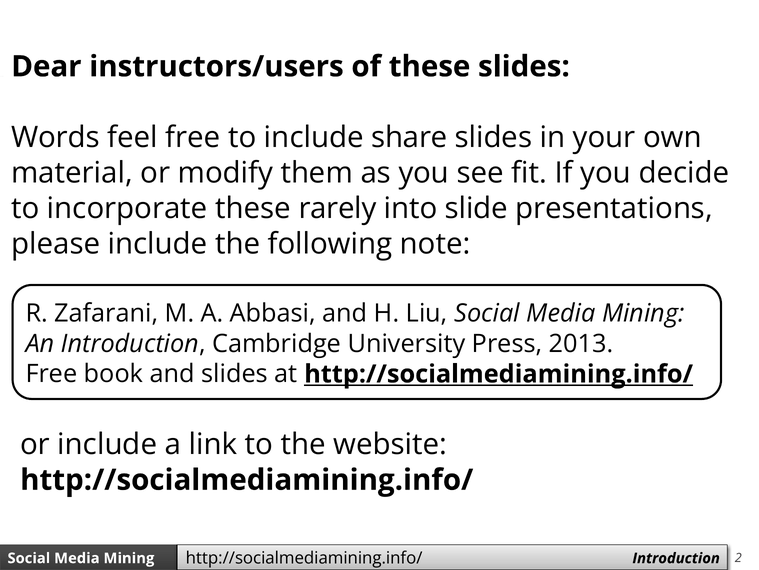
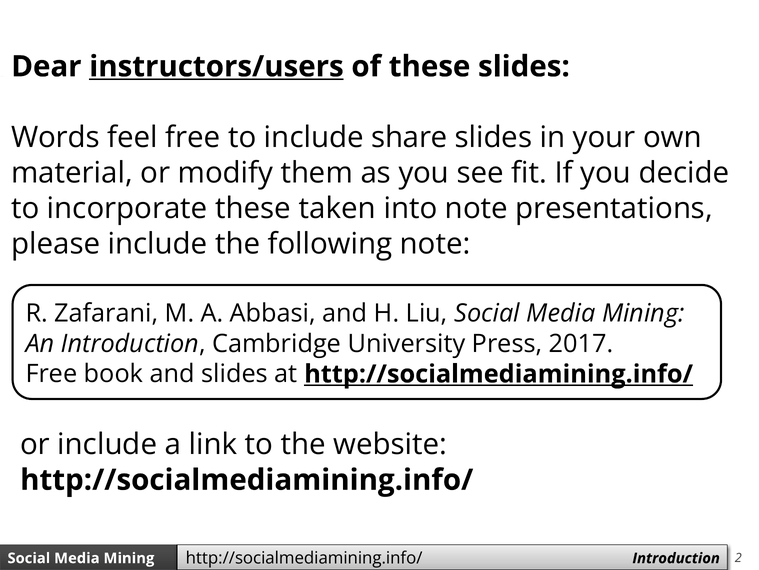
instructors/users underline: none -> present
rarely: rarely -> taken
into slide: slide -> note
2013: 2013 -> 2017
